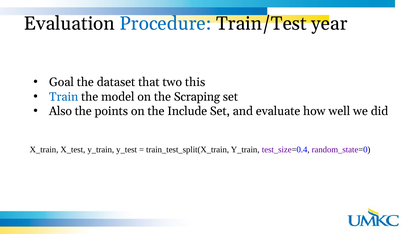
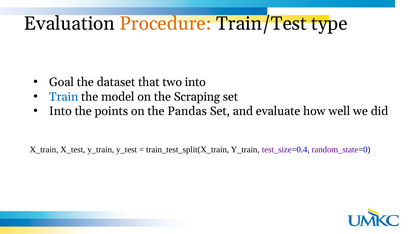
Procedure colour: blue -> orange
year: year -> type
two this: this -> into
Also at (60, 111): Also -> Into
Include: Include -> Pandas
